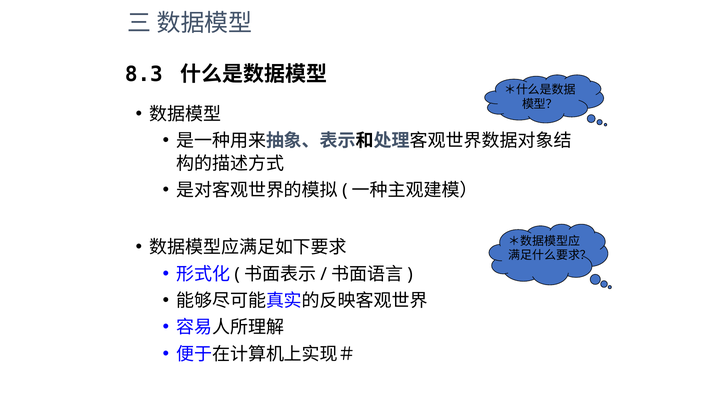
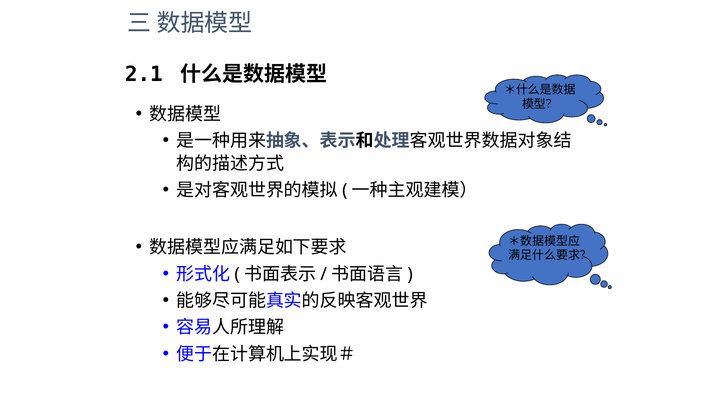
8.3: 8.3 -> 2.1
